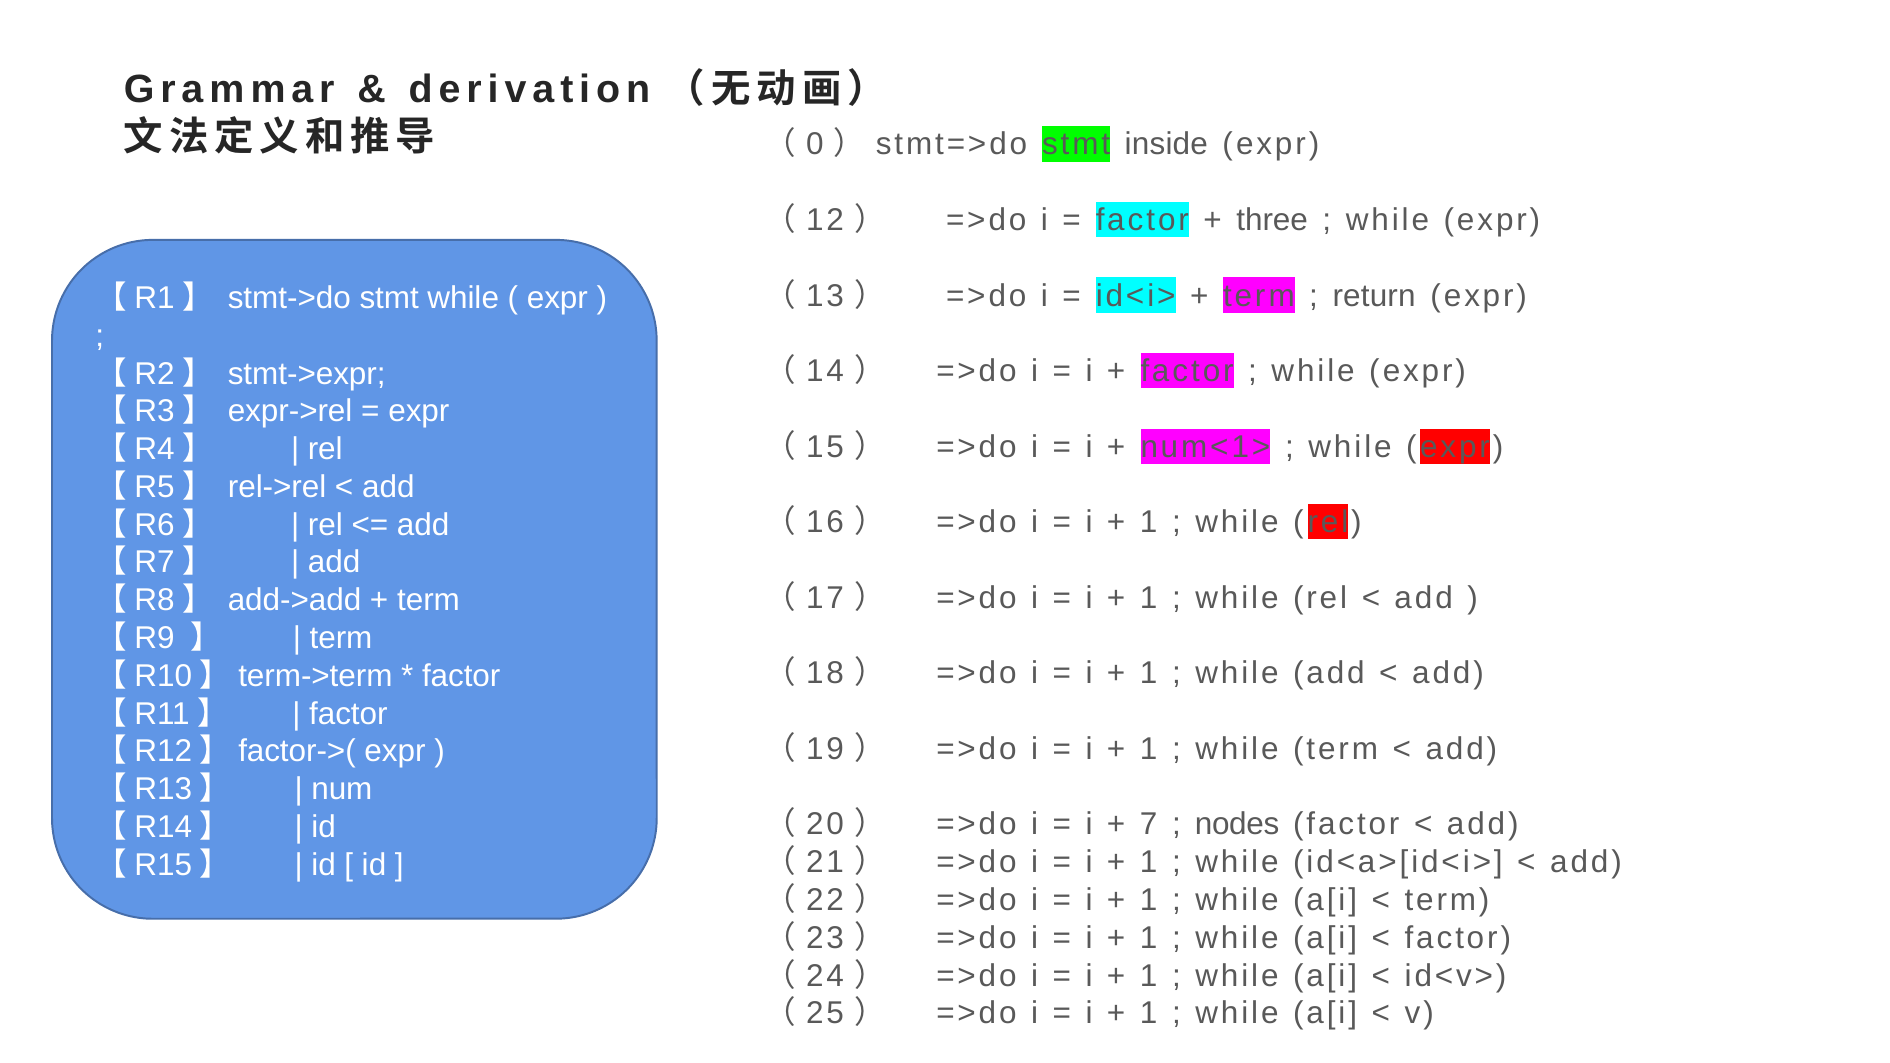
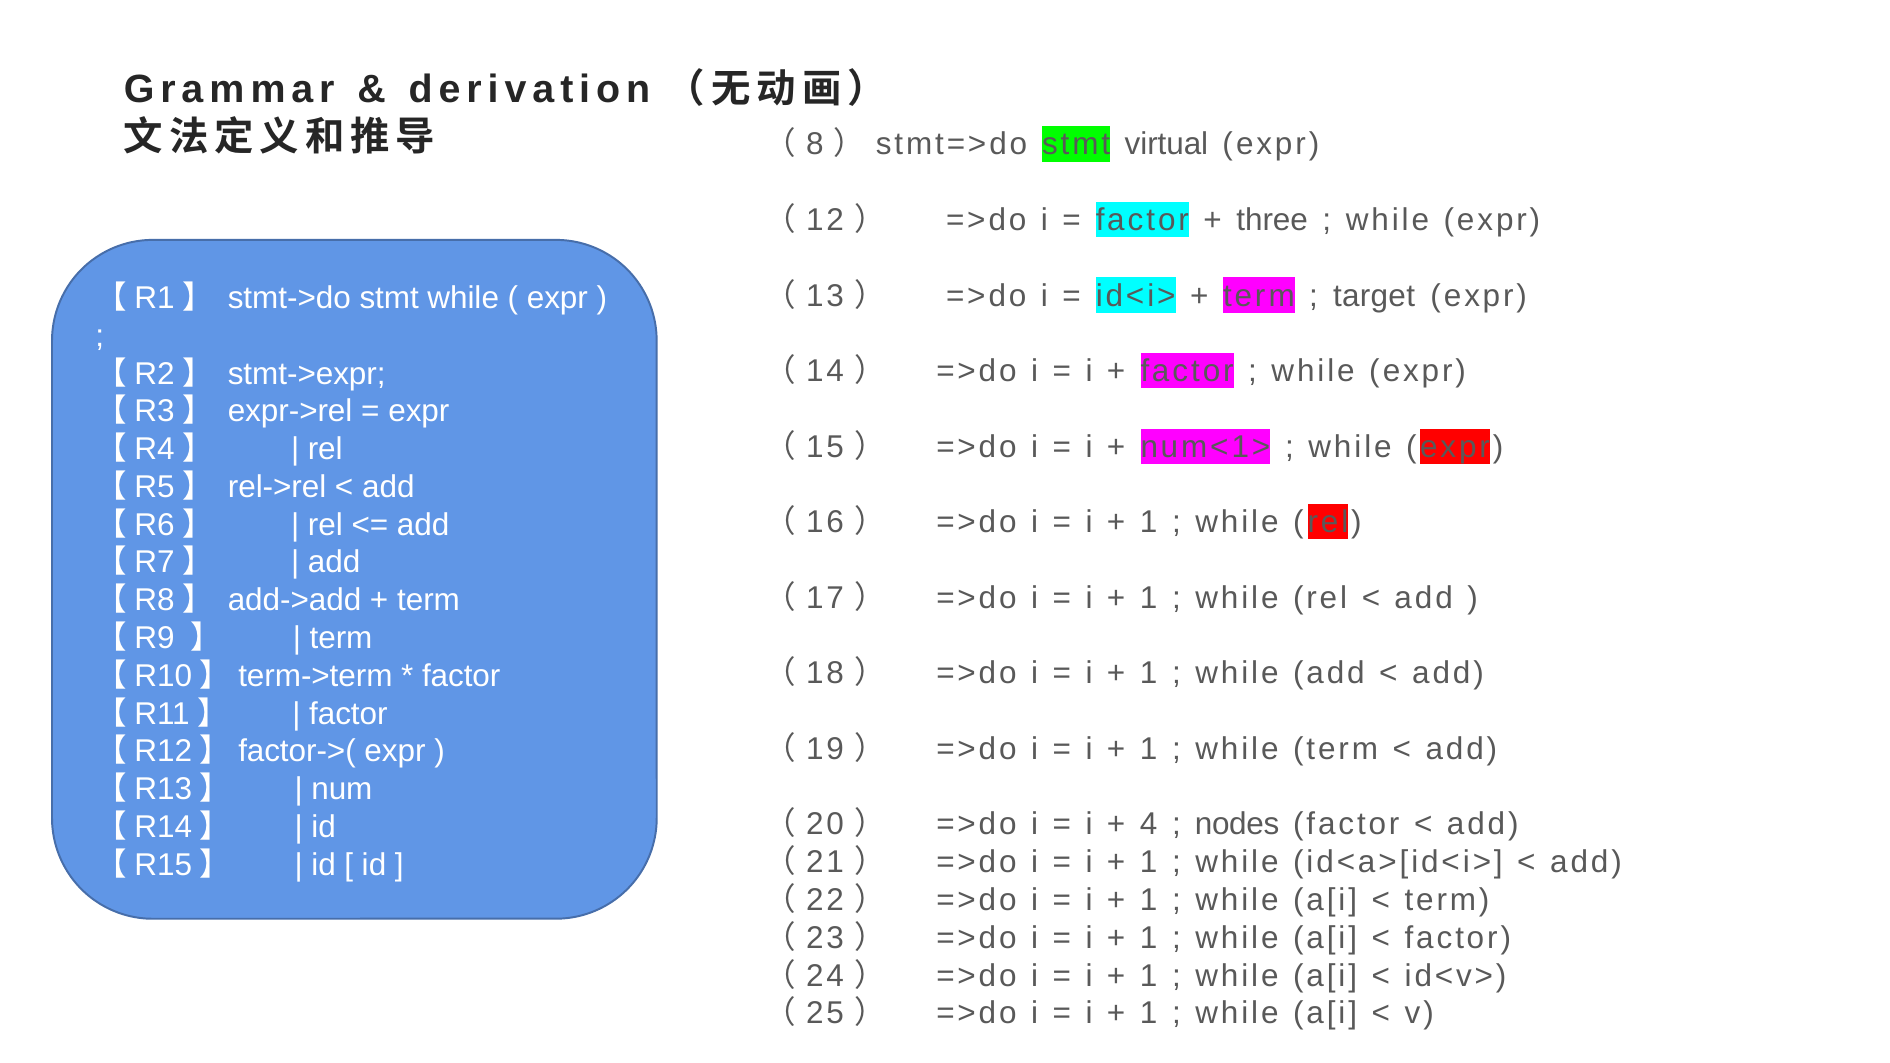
0: 0 -> 8
inside: inside -> virtual
return: return -> target
7: 7 -> 4
